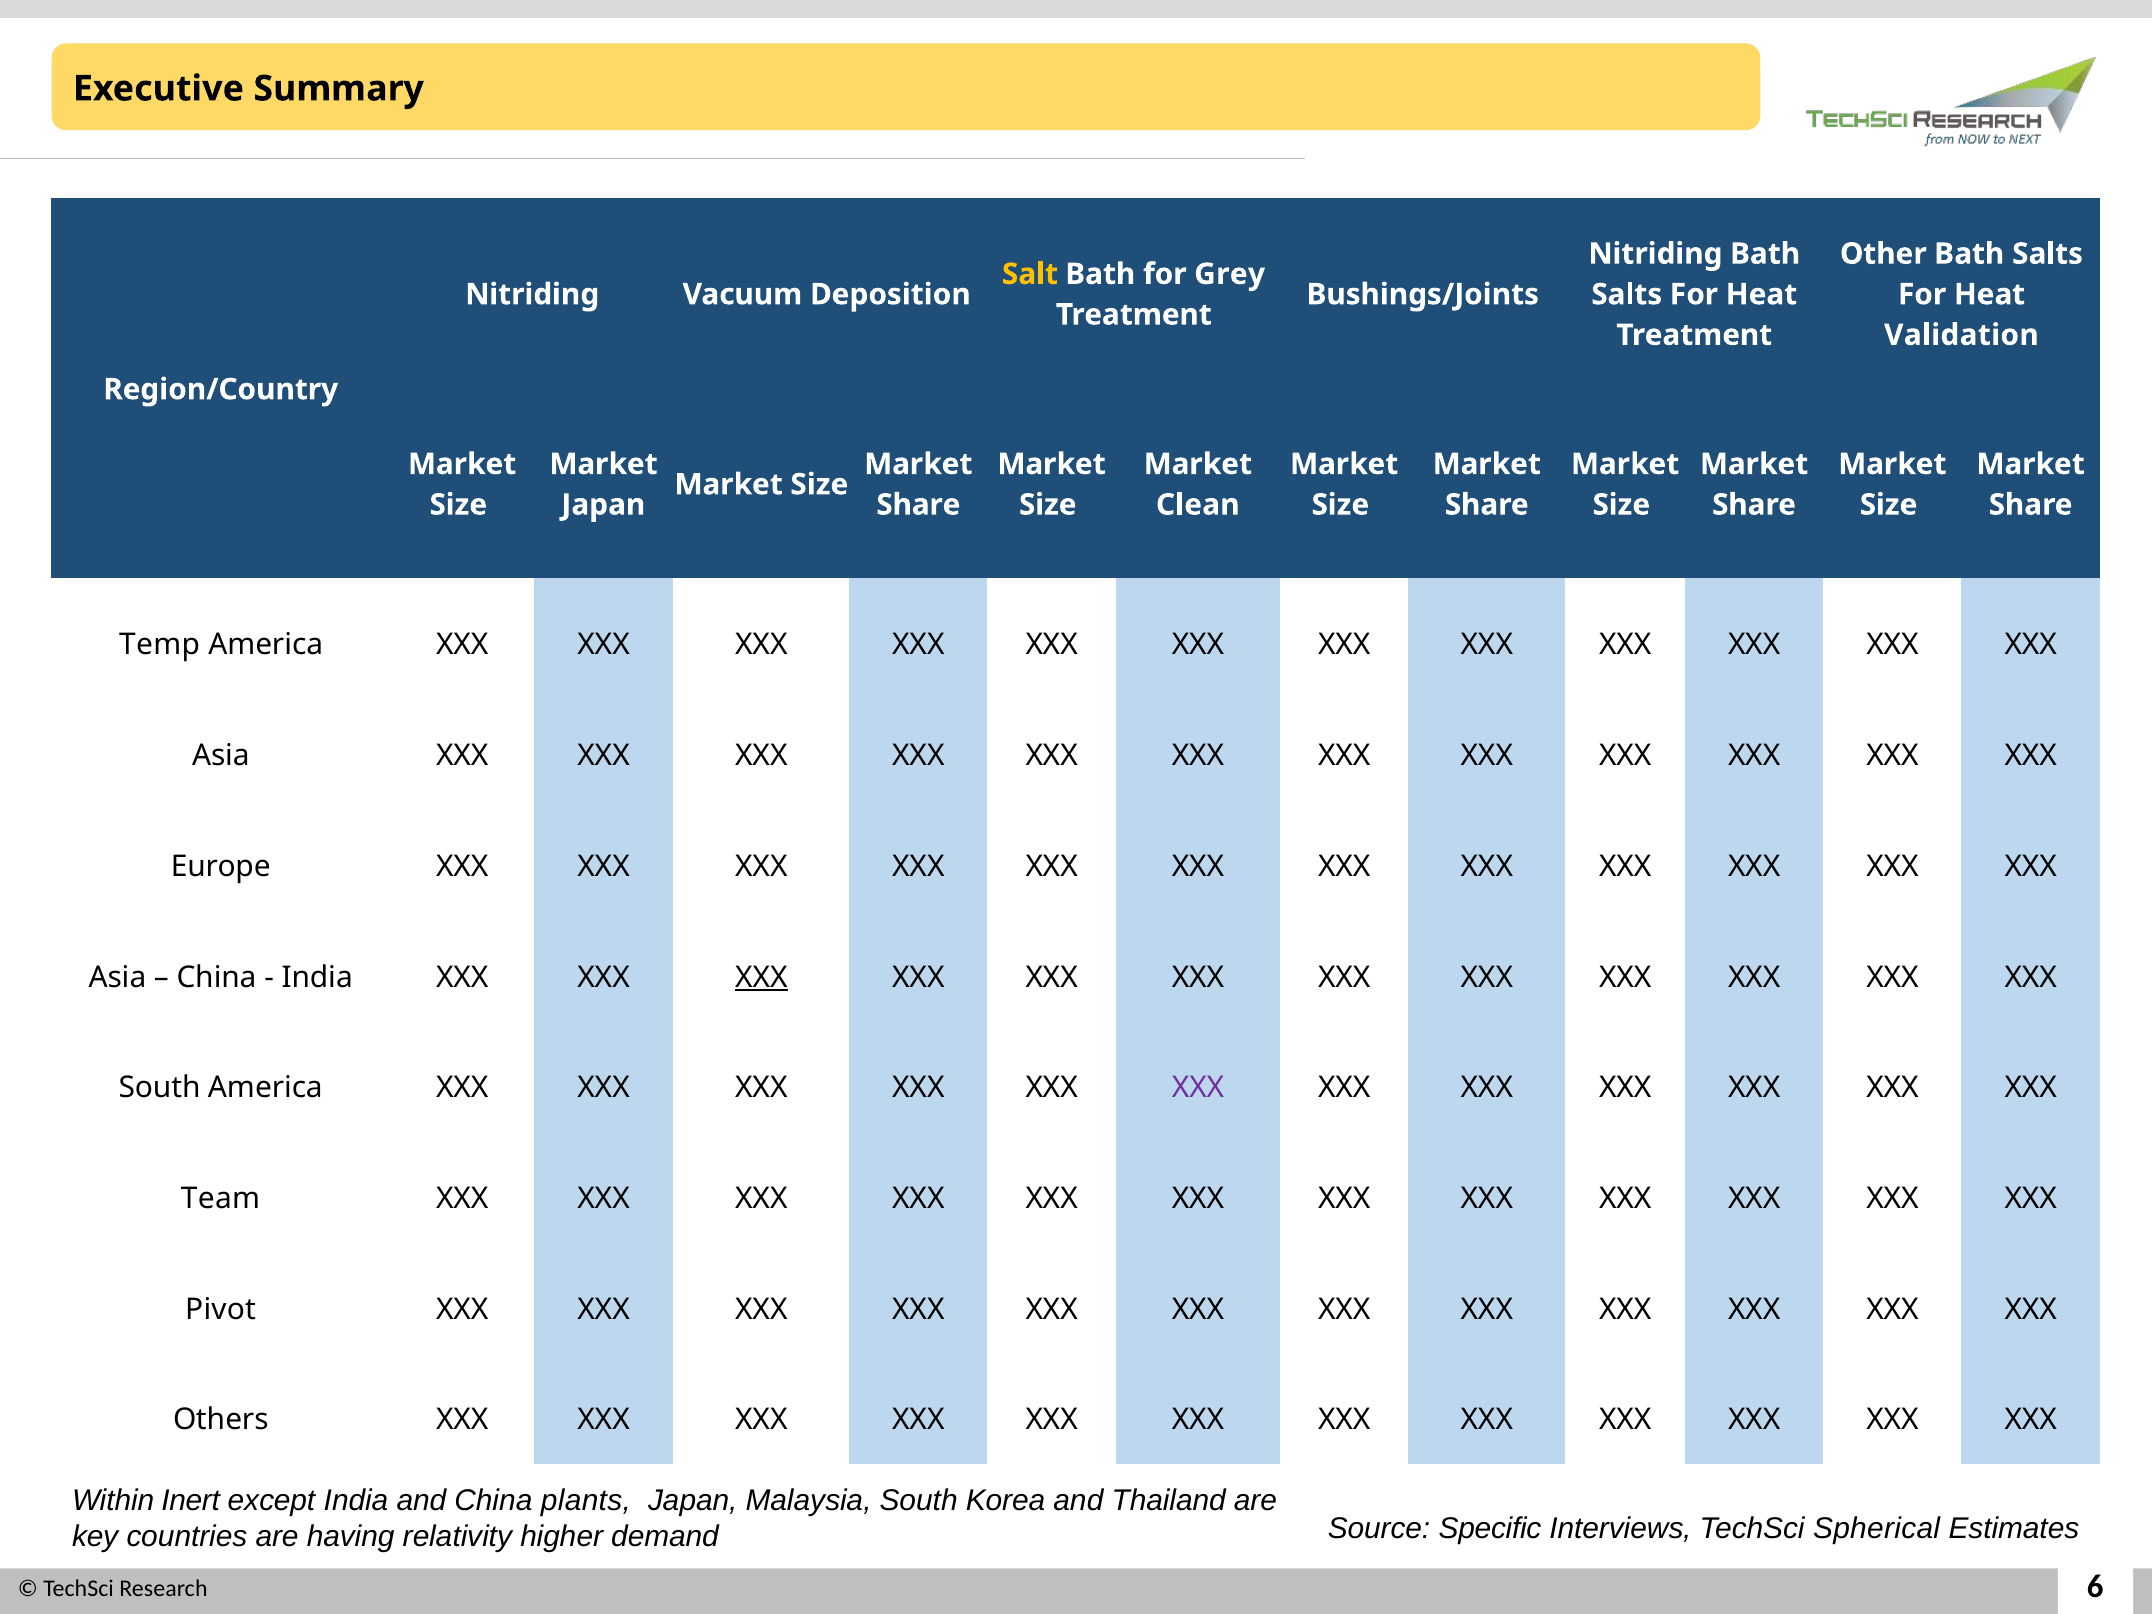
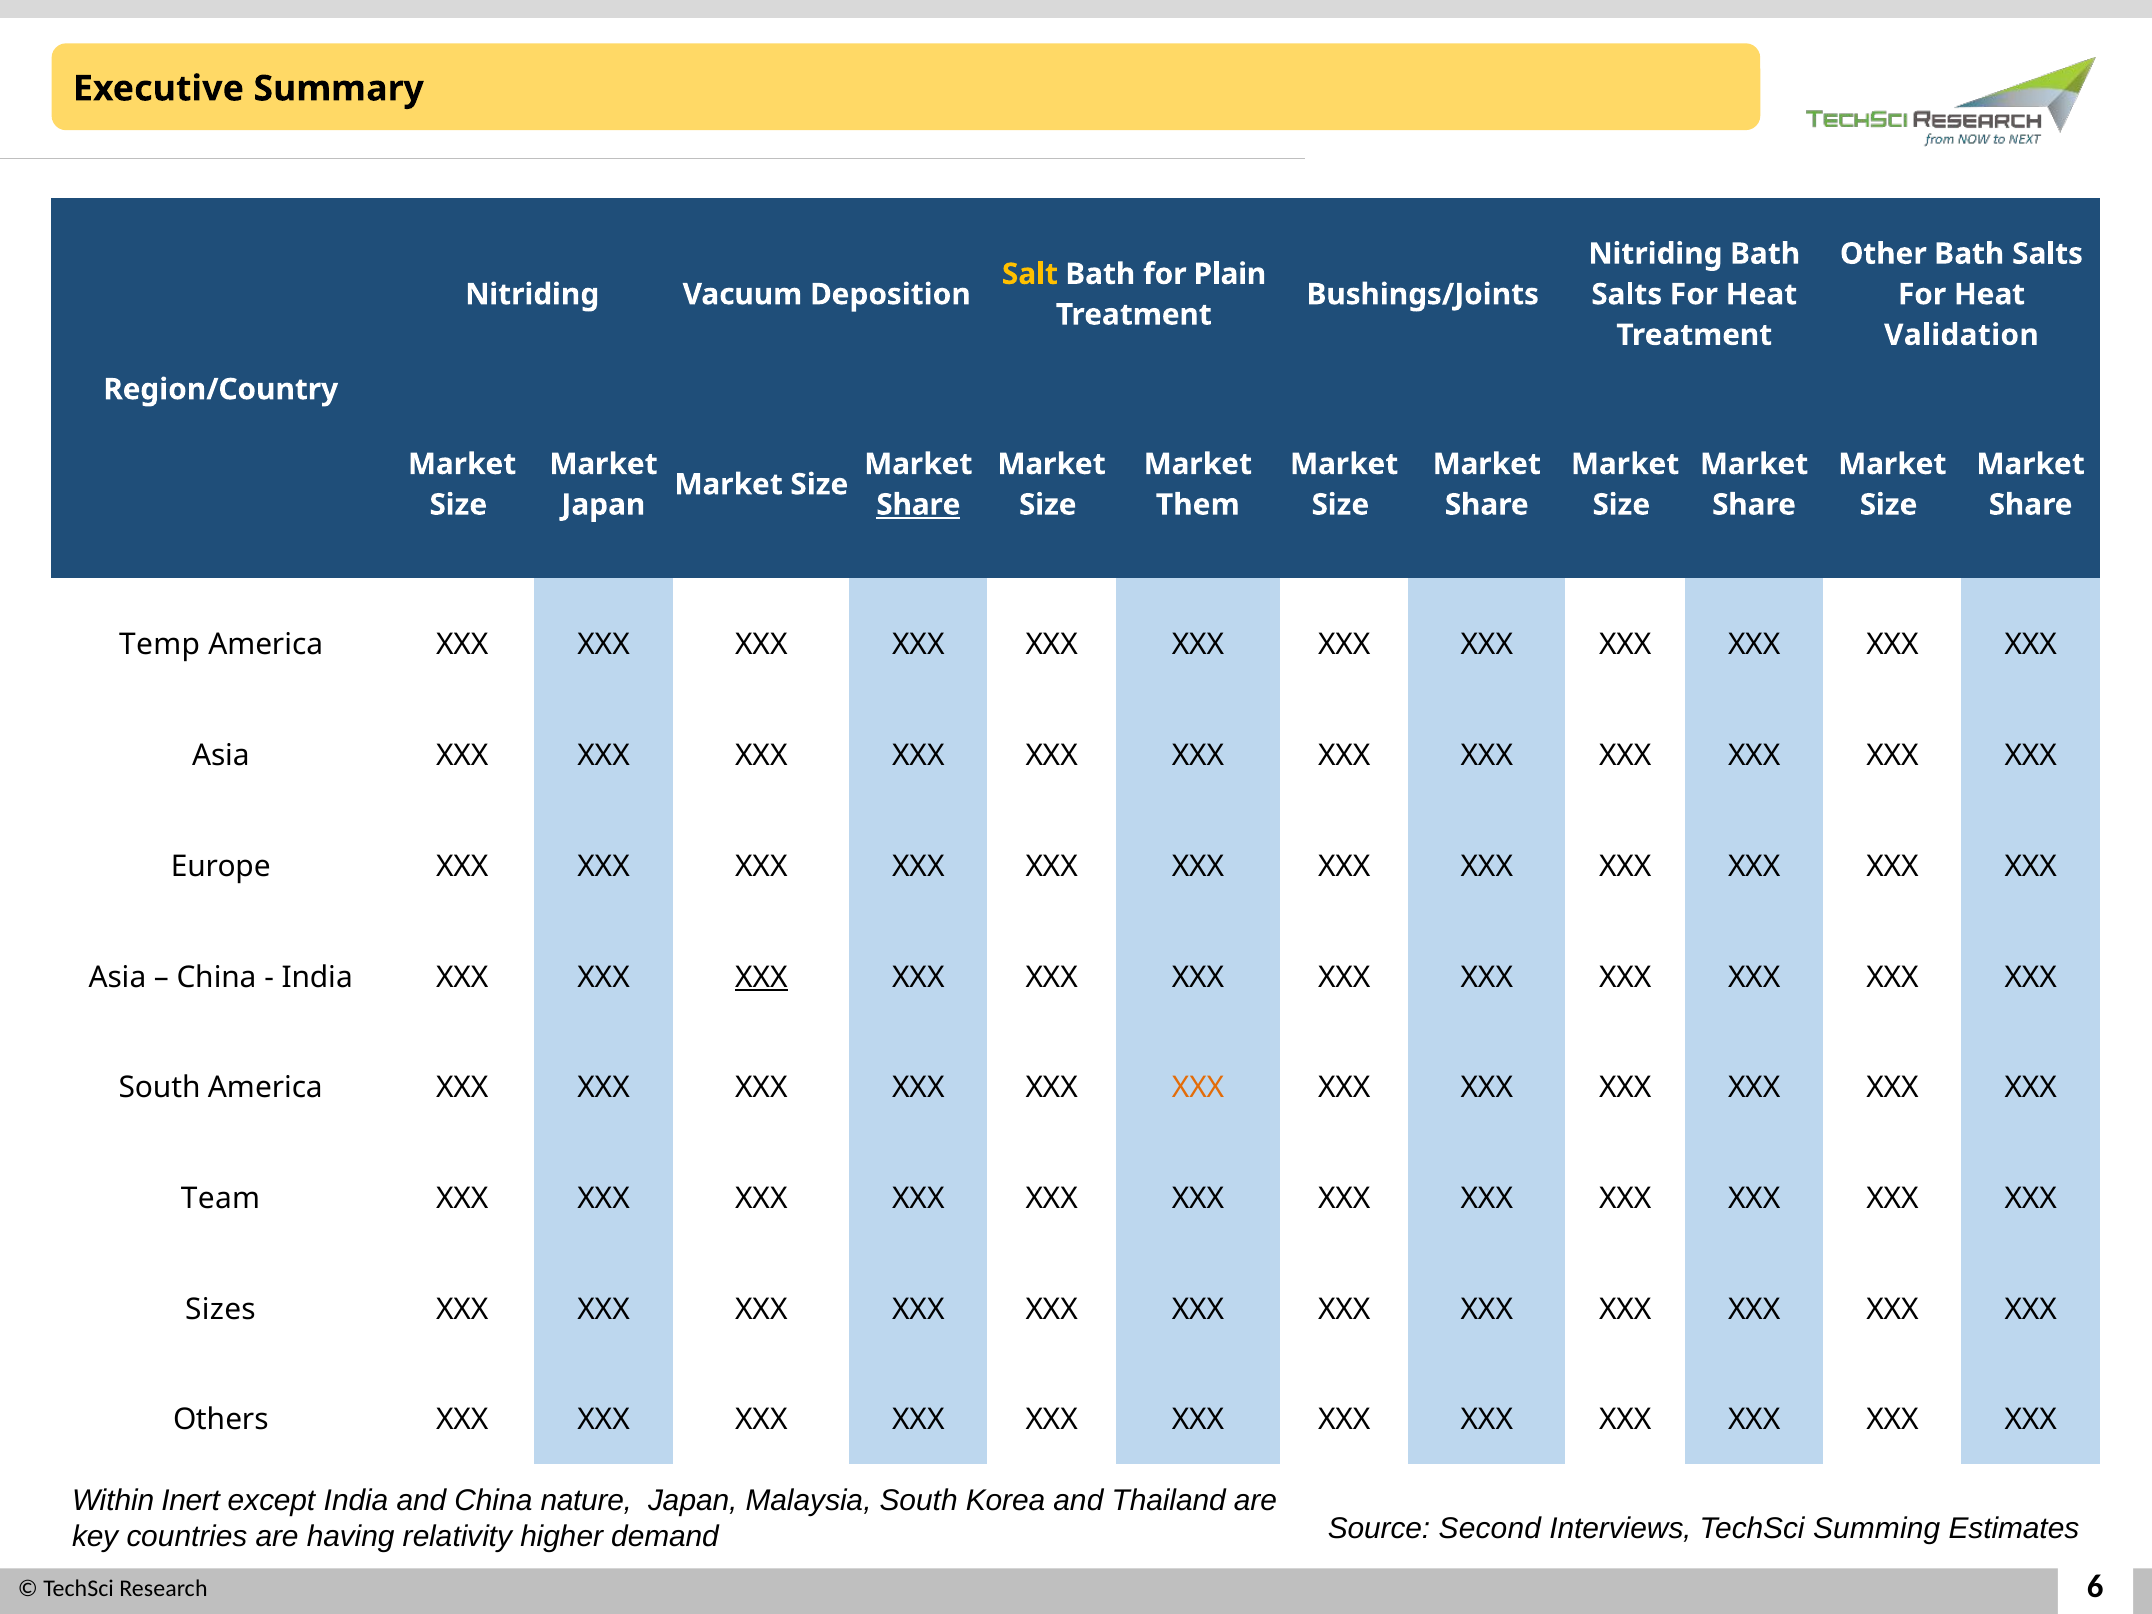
Grey: Grey -> Plain
Share at (918, 505) underline: none -> present
Clean: Clean -> Them
XXX at (1198, 1088) colour: purple -> orange
Pivot: Pivot -> Sizes
plants: plants -> nature
Specific: Specific -> Second
Spherical: Spherical -> Summing
